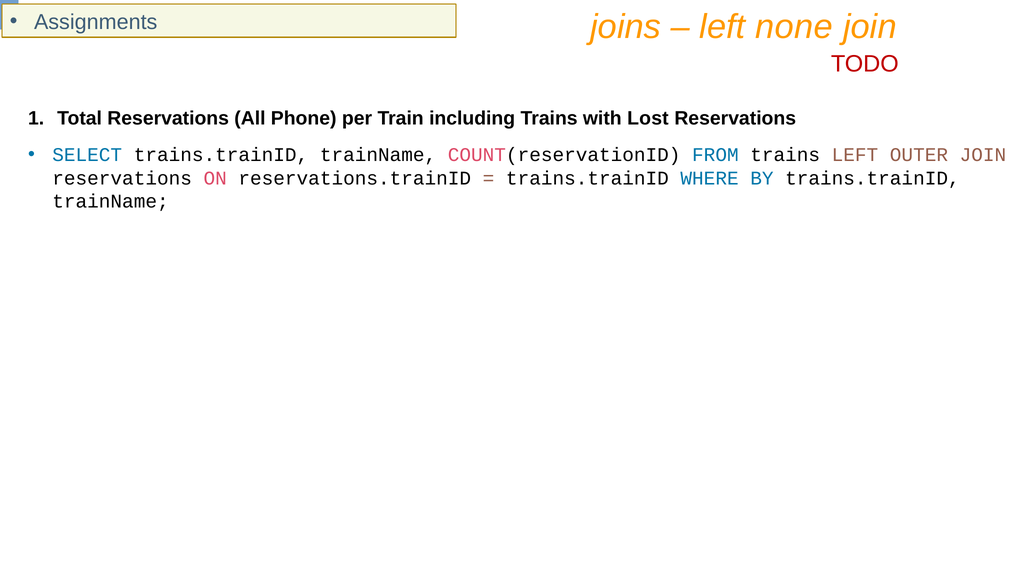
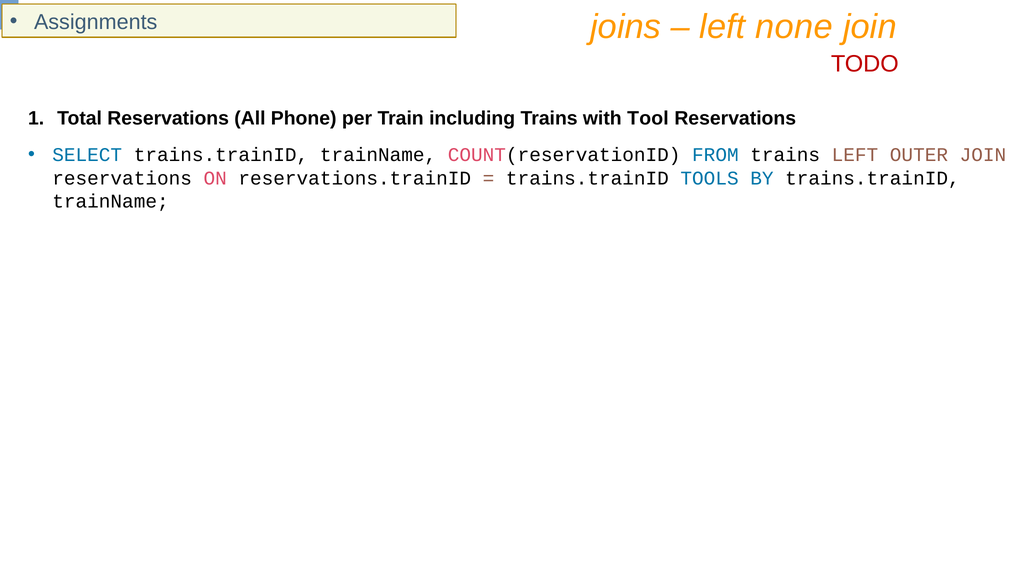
Lost: Lost -> Tool
WHERE: WHERE -> TOOLS
